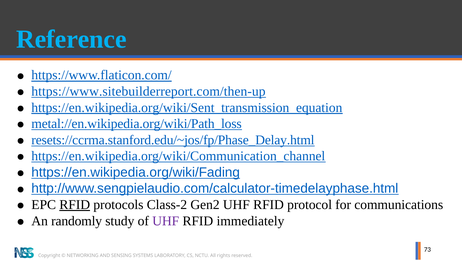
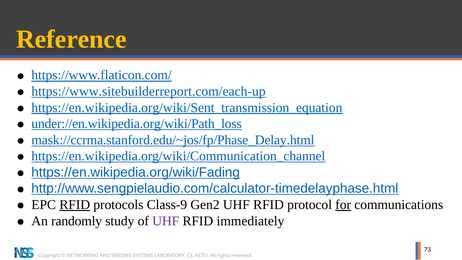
Reference colour: light blue -> yellow
https://www.sitebuilderreport.com/then-up: https://www.sitebuilderreport.com/then-up -> https://www.sitebuilderreport.com/each-up
metal://en.wikipedia.org/wiki/Path_loss: metal://en.wikipedia.org/wiki/Path_loss -> under://en.wikipedia.org/wiki/Path_loss
resets://ccrma.stanford.edu/~jos/fp/Phase_Delay.html: resets://ccrma.stanford.edu/~jos/fp/Phase_Delay.html -> mask://ccrma.stanford.edu/~jos/fp/Phase_Delay.html
Class-2: Class-2 -> Class-9
for underline: none -> present
